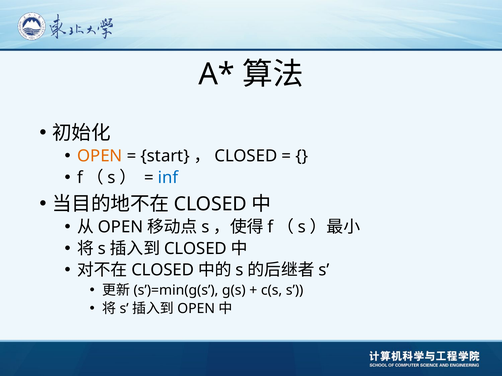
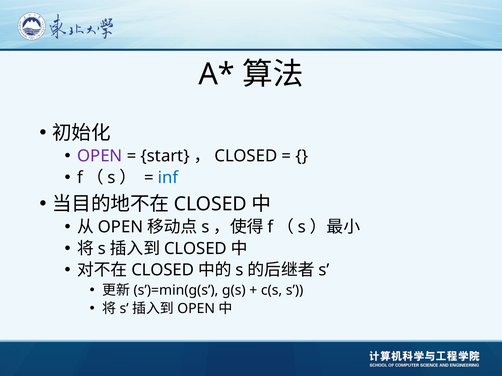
OPEN at (100, 156) colour: orange -> purple
